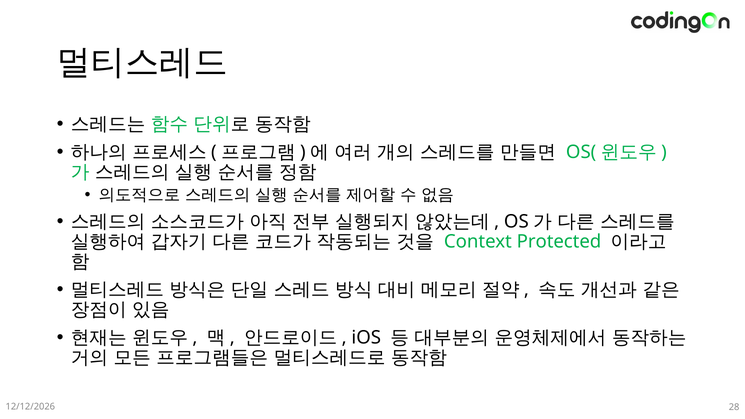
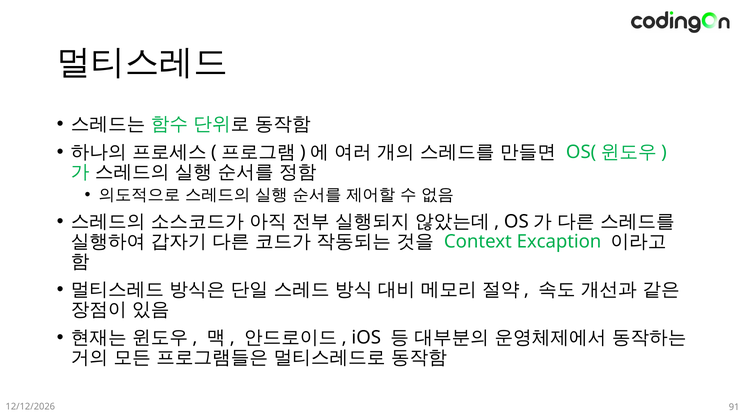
Protected: Protected -> Excaption
28: 28 -> 91
